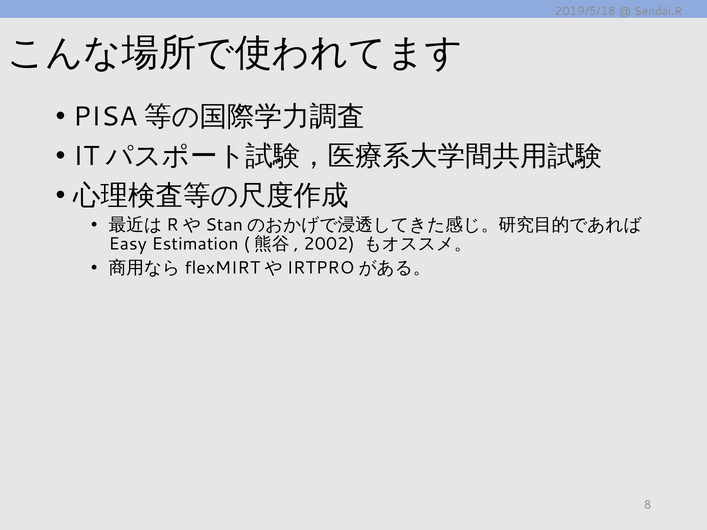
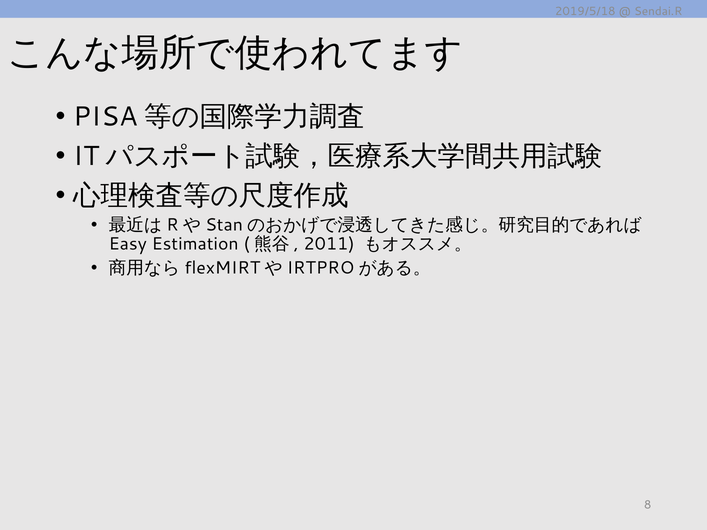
2002: 2002 -> 2011
